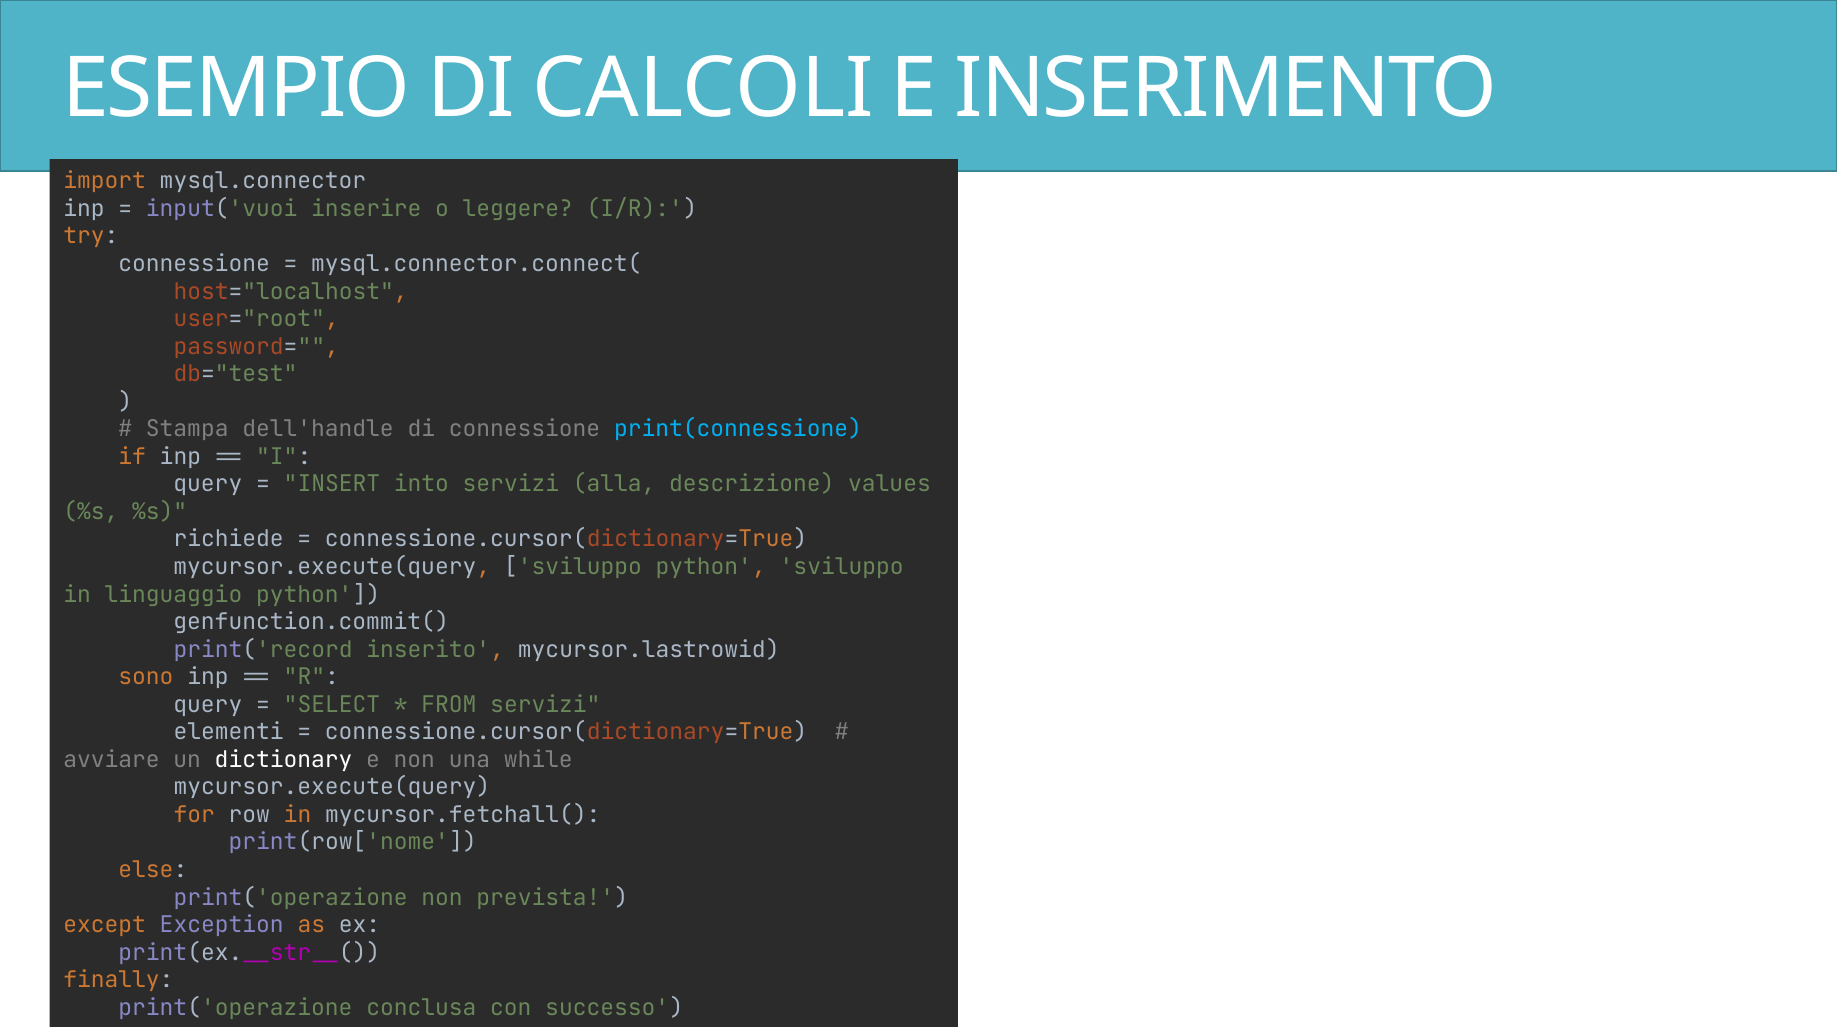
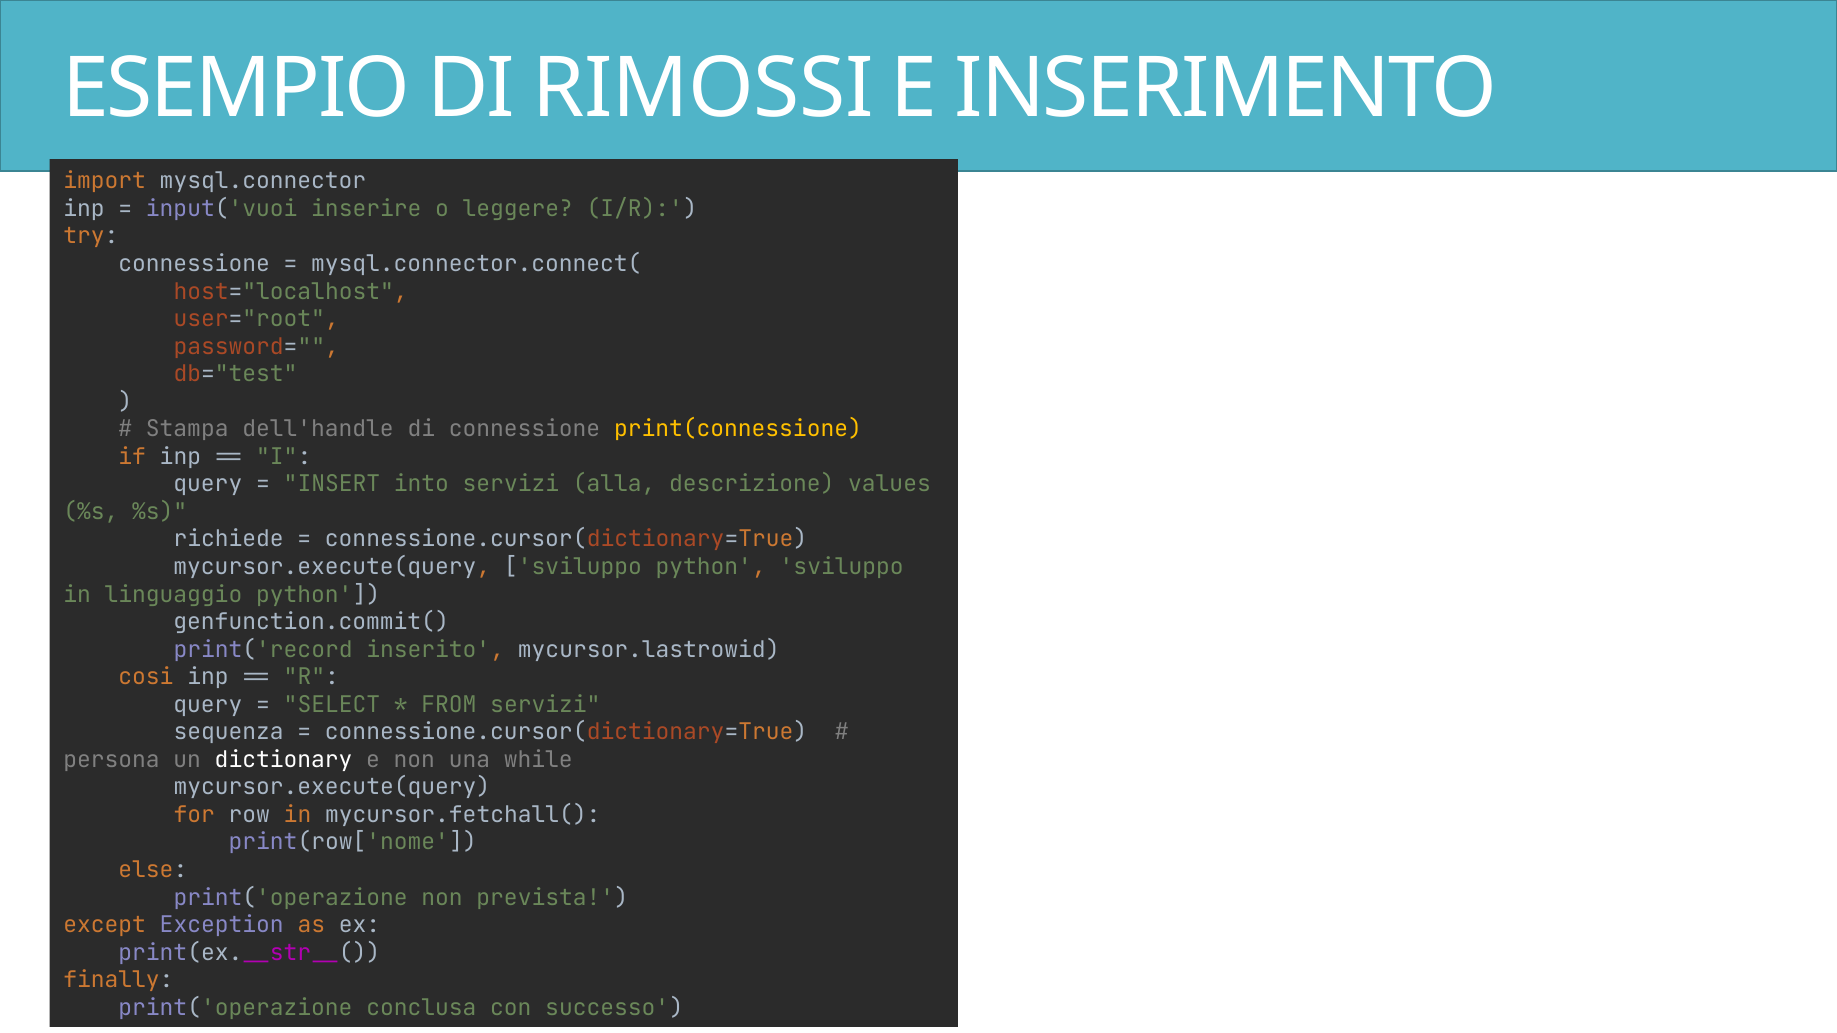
CALCOLI: CALCOLI -> RIMOSSI
print(connessione colour: light blue -> yellow
sono: sono -> cosi
elementi: elementi -> sequenza
avviare: avviare -> persona
